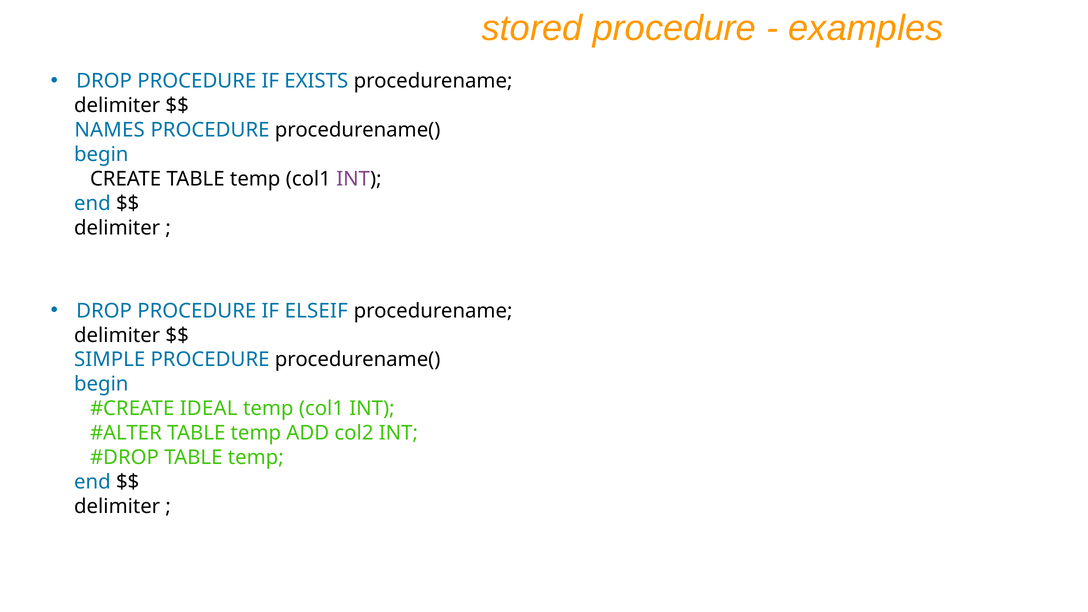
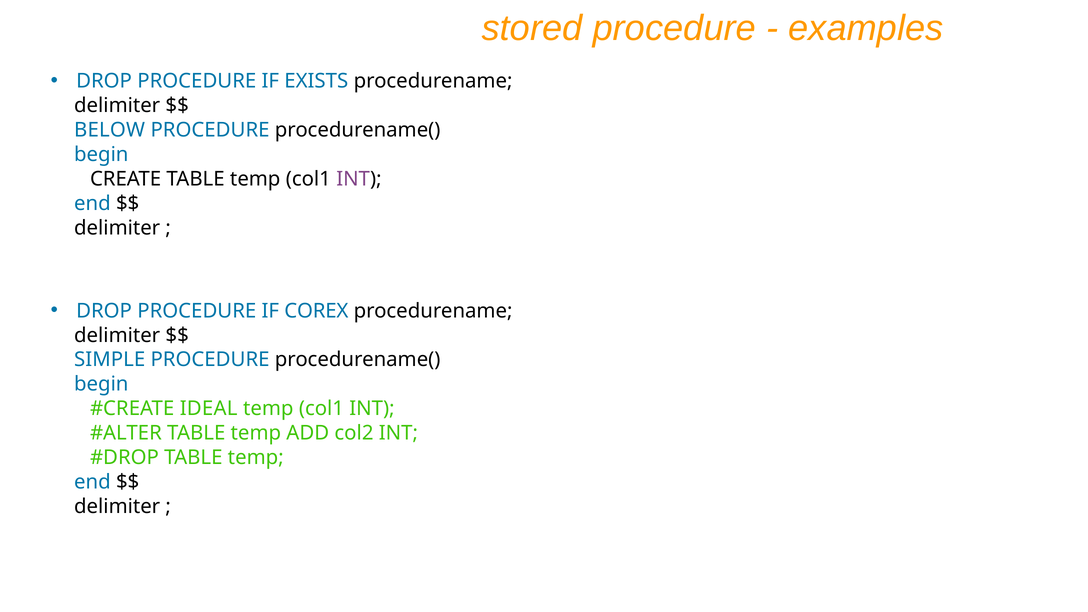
NAMES: NAMES -> BELOW
ELSEIF: ELSEIF -> COREX
